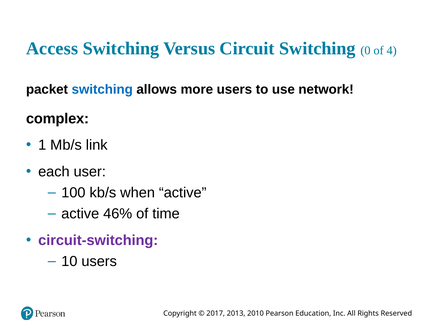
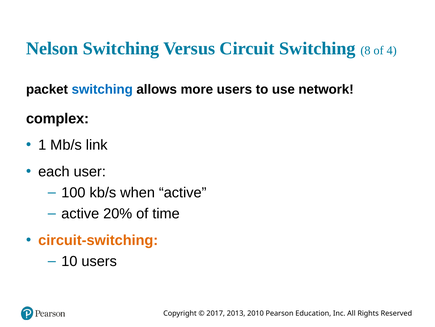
Access: Access -> Nelson
0: 0 -> 8
46%: 46% -> 20%
circuit-switching colour: purple -> orange
